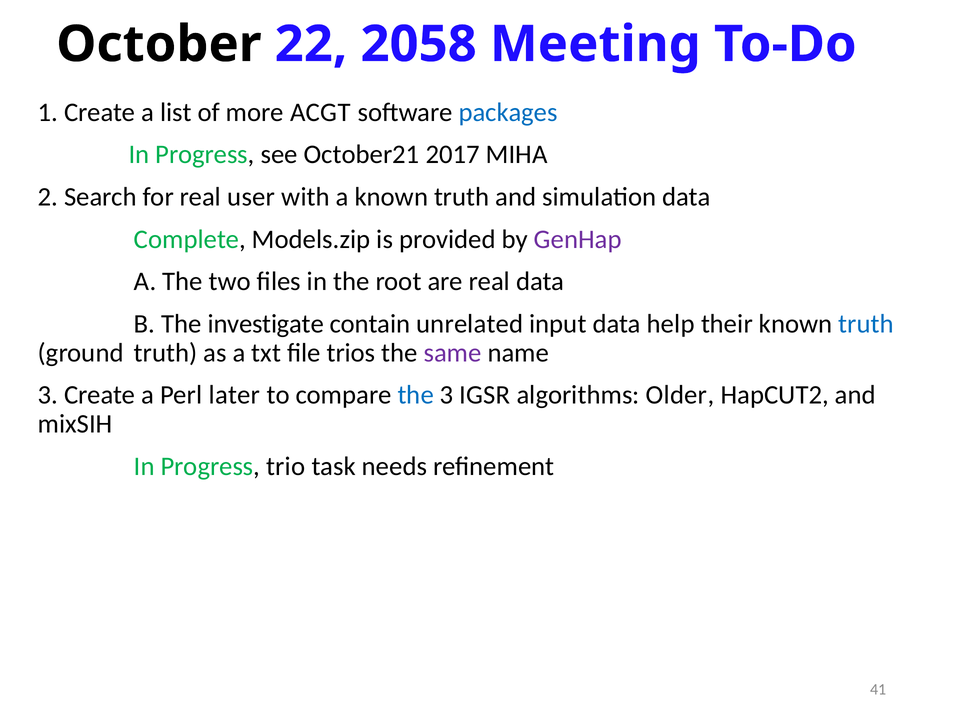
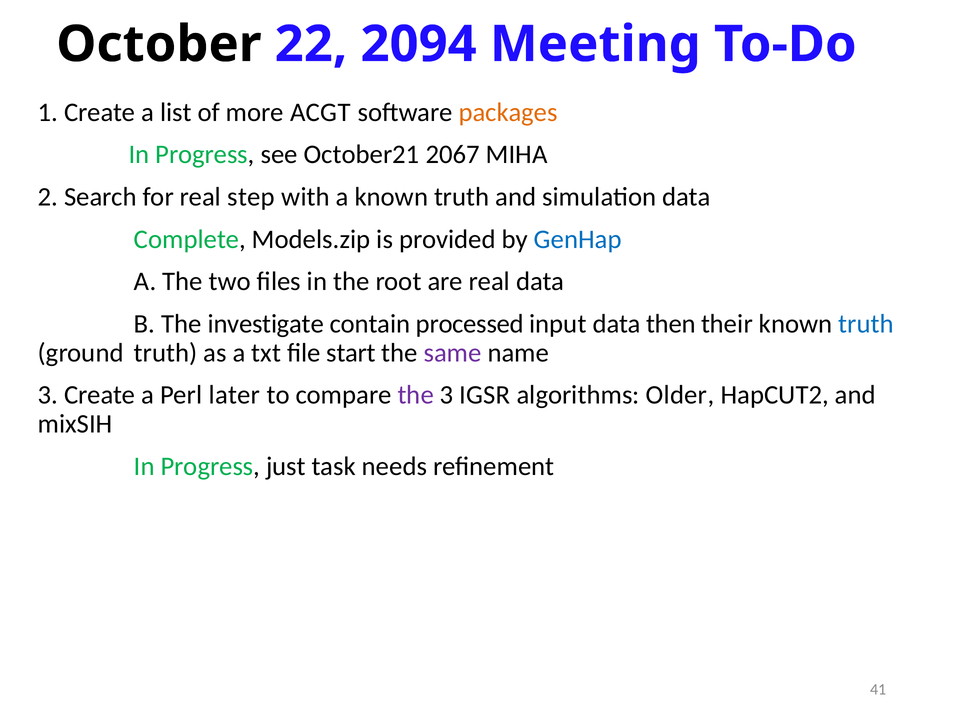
2058: 2058 -> 2094
packages colour: blue -> orange
2017: 2017 -> 2067
user: user -> step
GenHap colour: purple -> blue
unrelated: unrelated -> processed
help: help -> then
trios: trios -> start
the at (416, 395) colour: blue -> purple
trio: trio -> just
